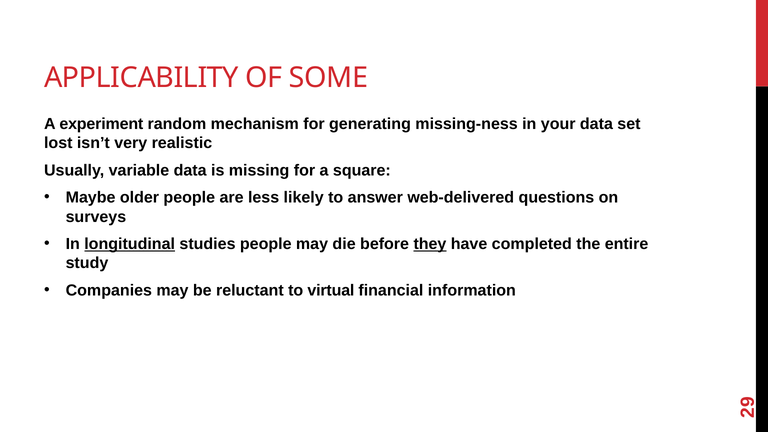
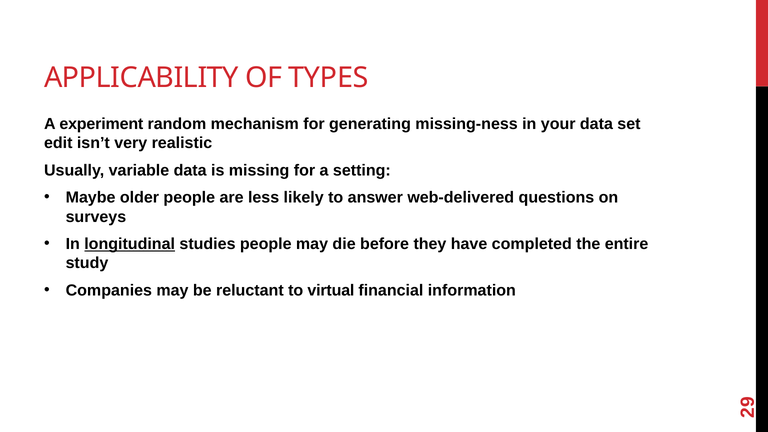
SOME: SOME -> TYPES
lost: lost -> edit
square: square -> setting
they underline: present -> none
